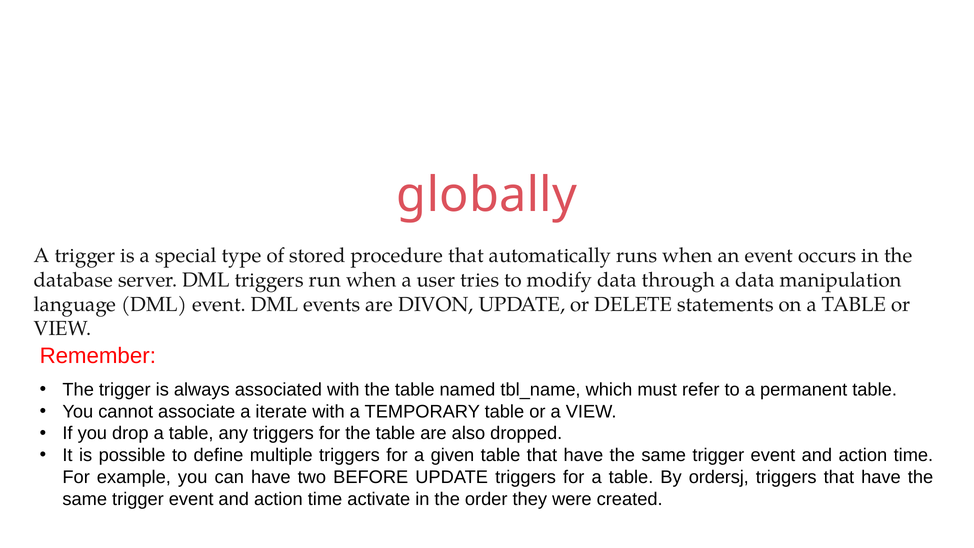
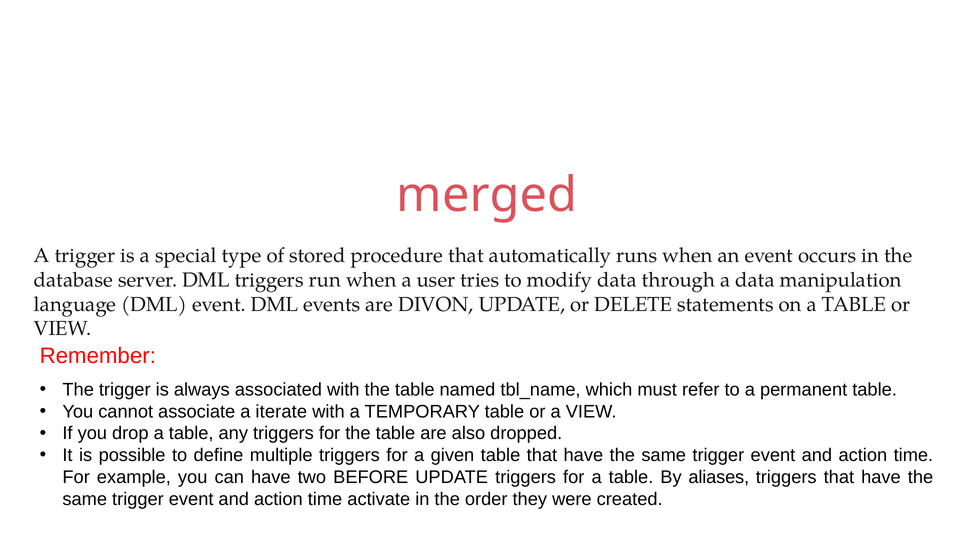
globally: globally -> merged
ordersj: ordersj -> aliases
